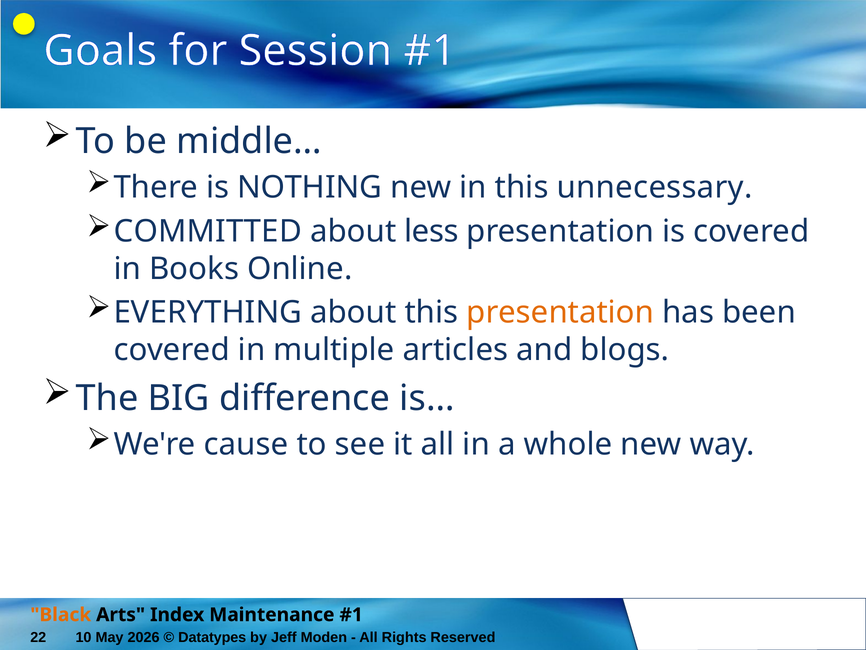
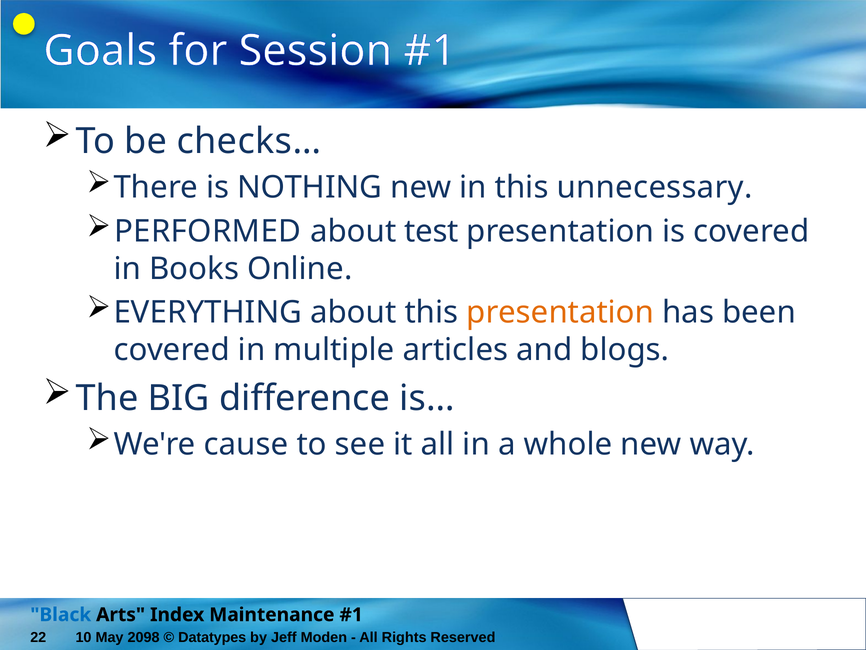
middle…: middle… -> checks…
COMMITTED: COMMITTED -> PERFORMED
less: less -> test
Black colour: orange -> blue
2026: 2026 -> 2098
